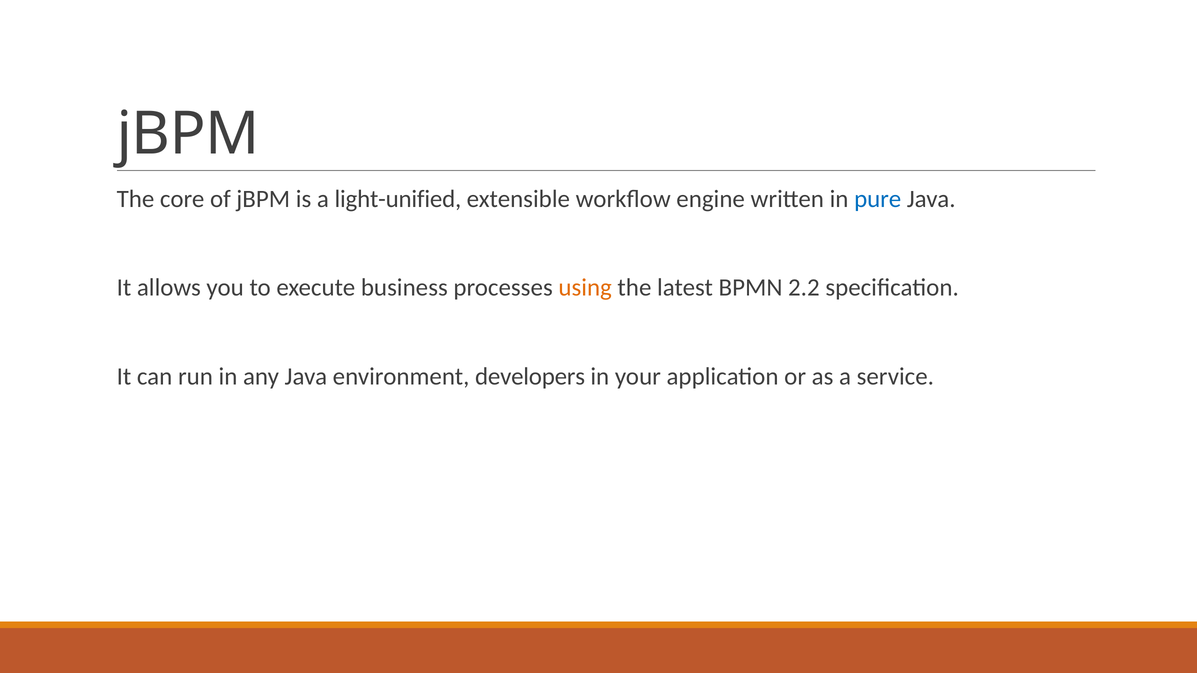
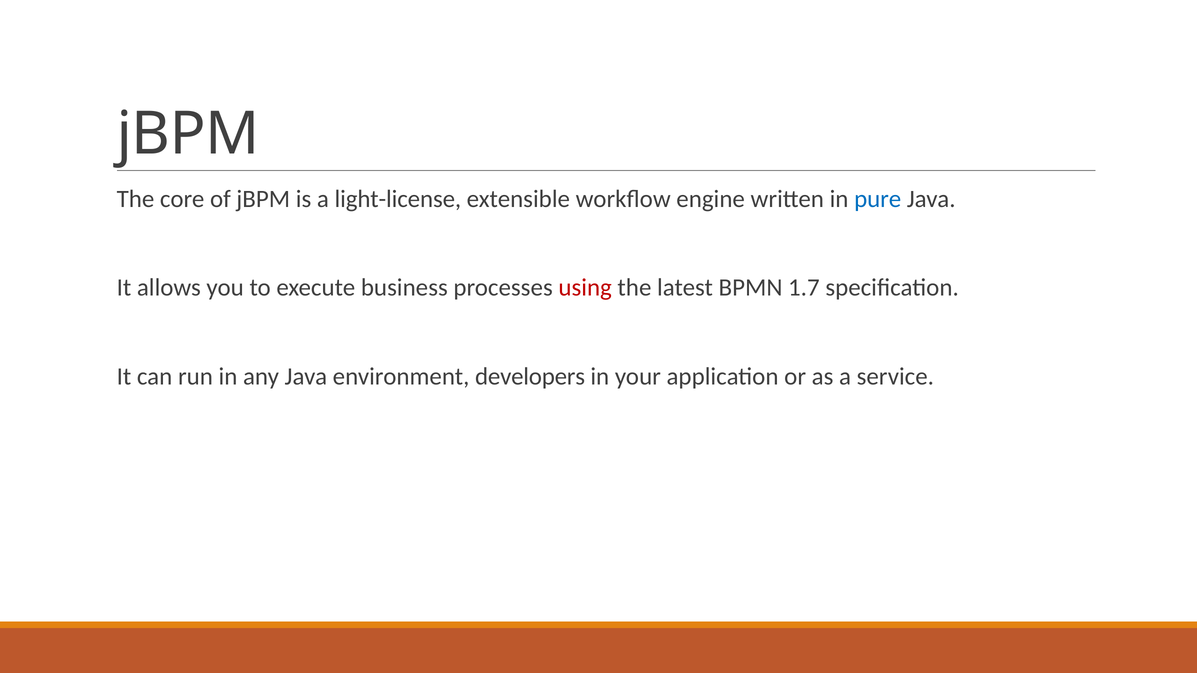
light-unified: light-unified -> light-license
using colour: orange -> red
2.2: 2.2 -> 1.7
